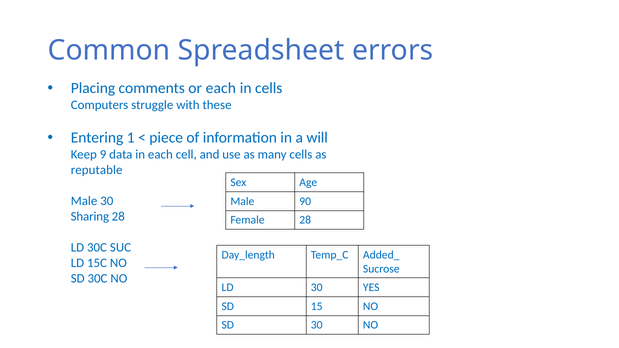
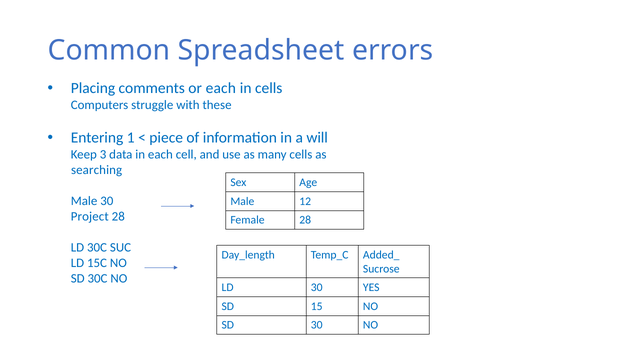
9: 9 -> 3
reputable: reputable -> searching
90: 90 -> 12
Sharing: Sharing -> Project
